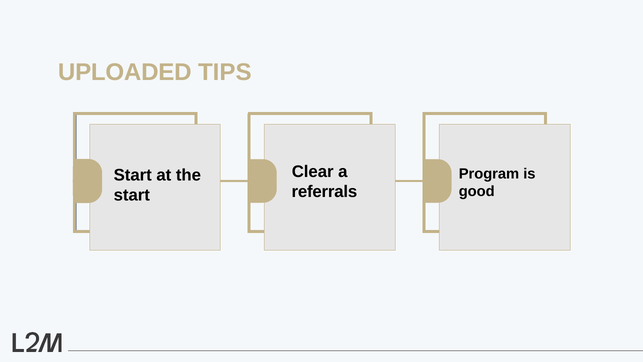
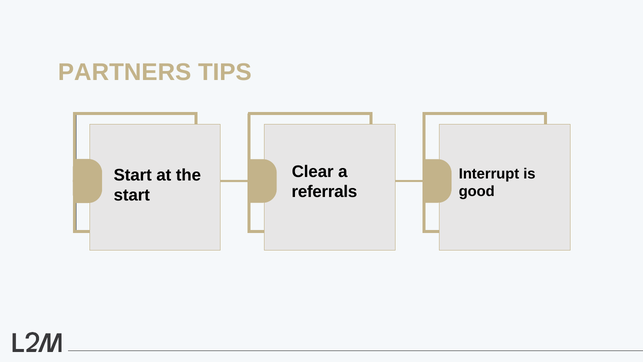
UPLOADED: UPLOADED -> PARTNERS
Program: Program -> Interrupt
